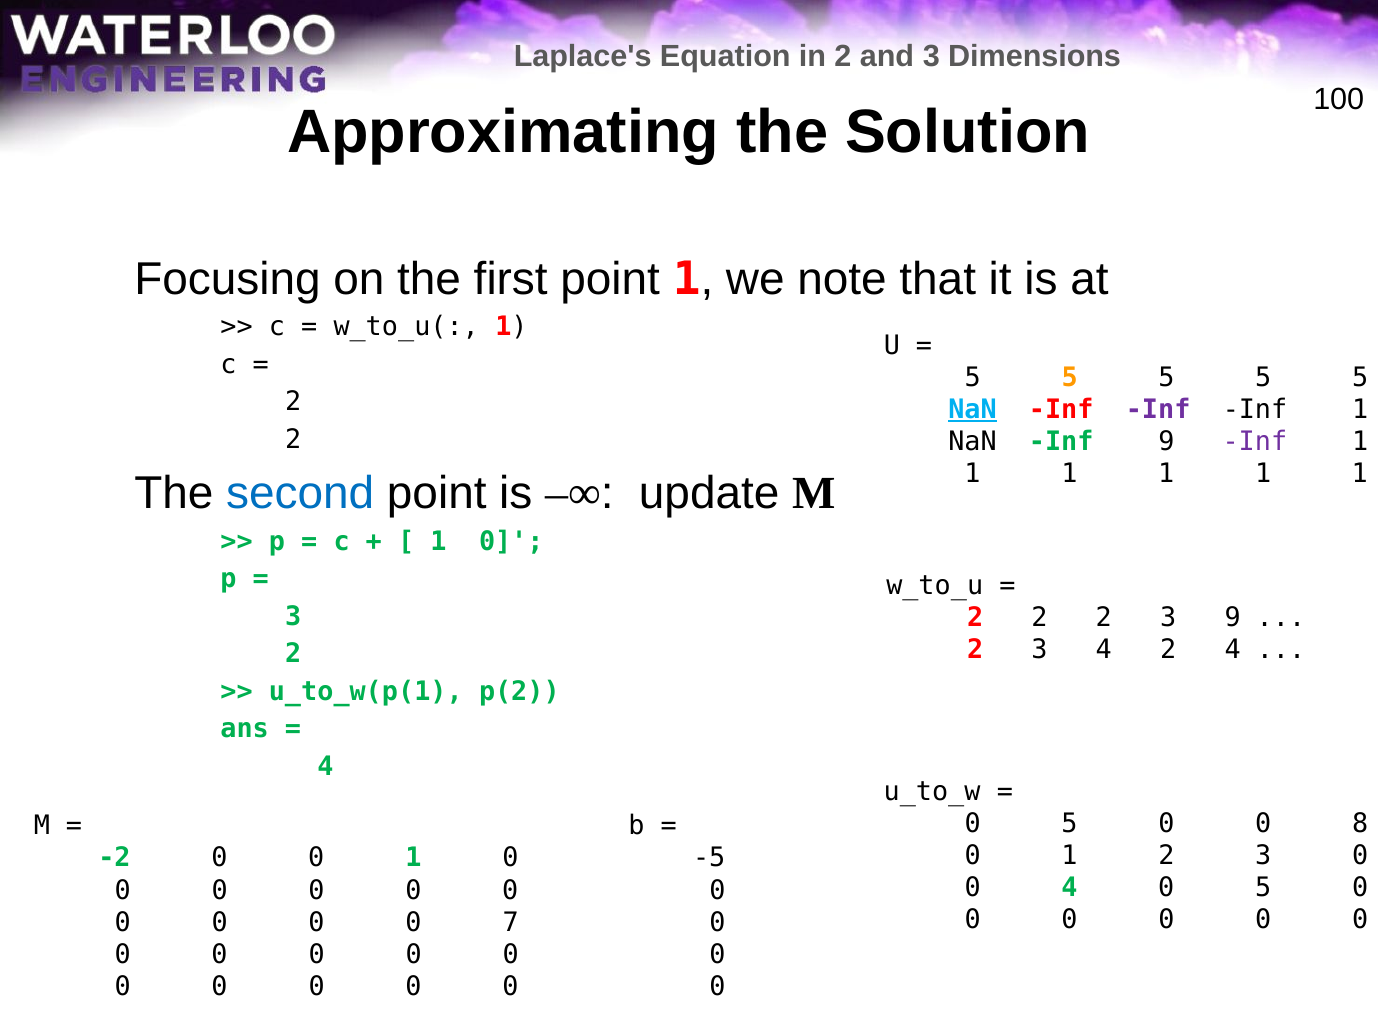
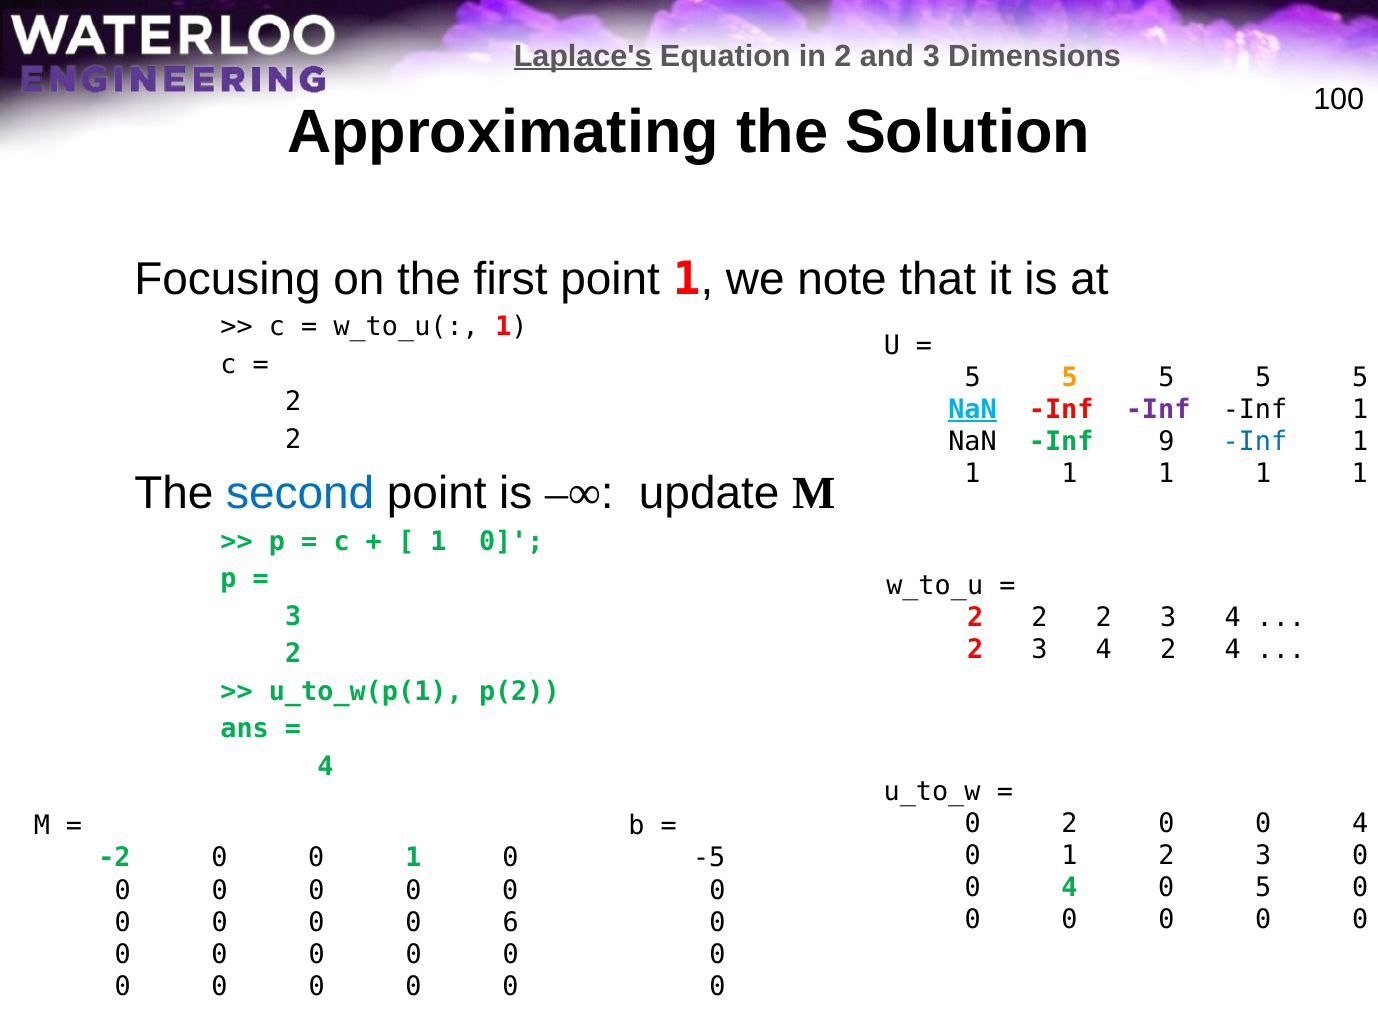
Laplace's underline: none -> present
Inf at (1255, 442) colour: purple -> blue
2 2 3 9: 9 -> 4
5 at (1069, 823): 5 -> 2
8 at (1360, 823): 8 -> 4
7: 7 -> 6
